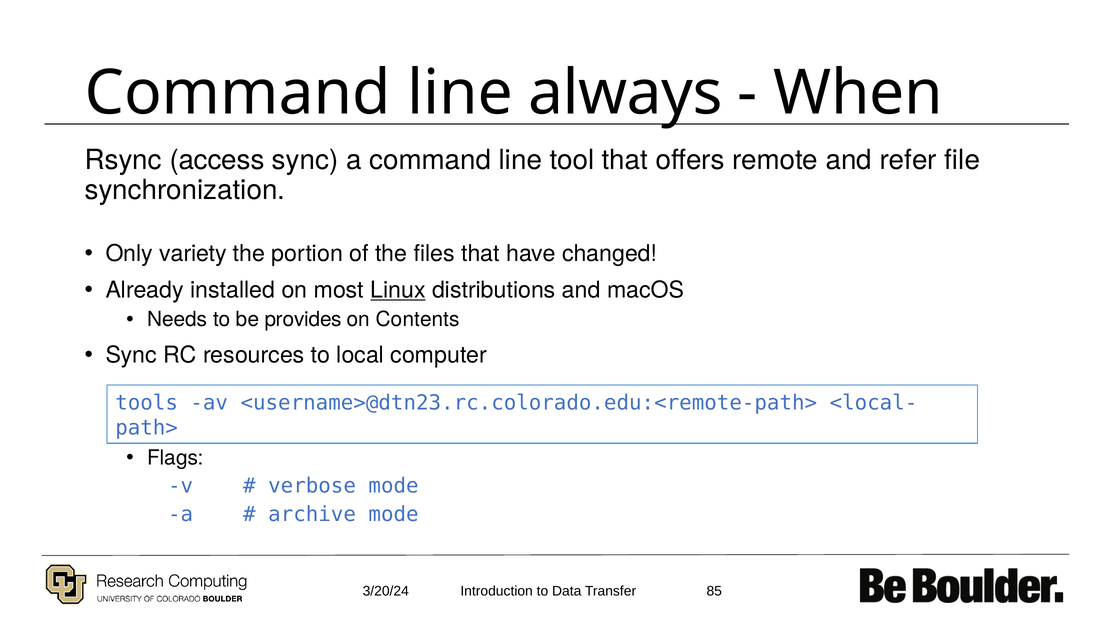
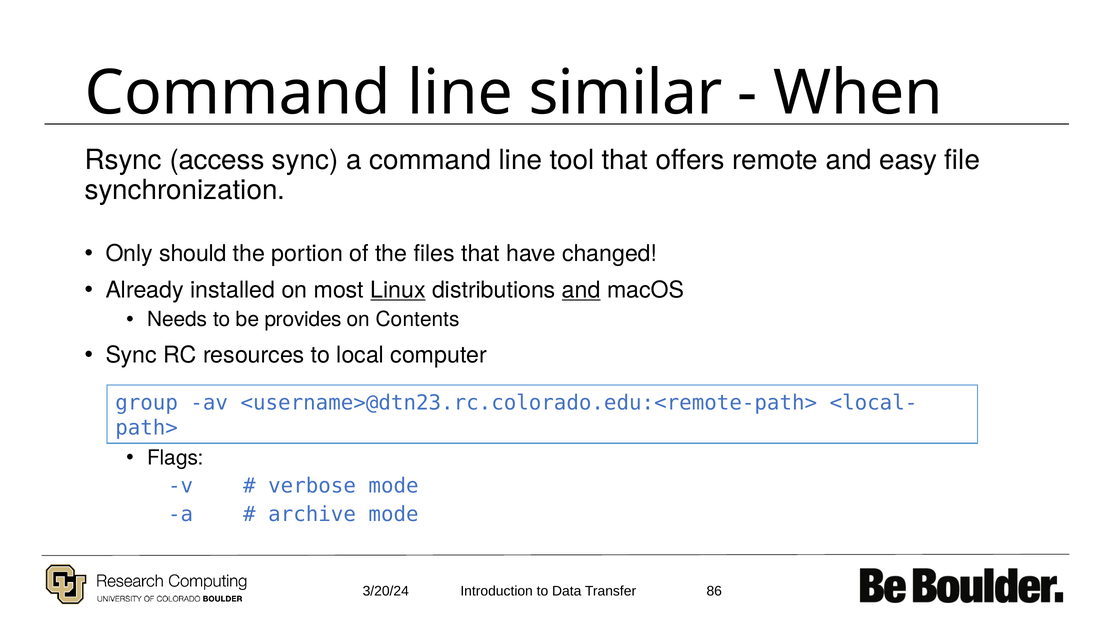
always: always -> similar
refer: refer -> easy
variety: variety -> should
and at (581, 290) underline: none -> present
tools: tools -> group
85: 85 -> 86
